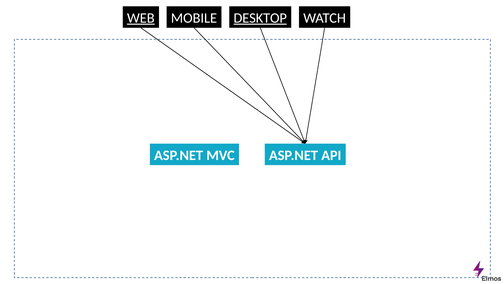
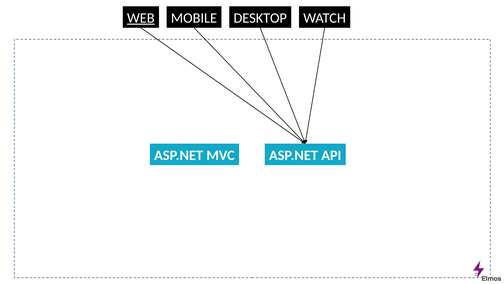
DESKTOP underline: present -> none
